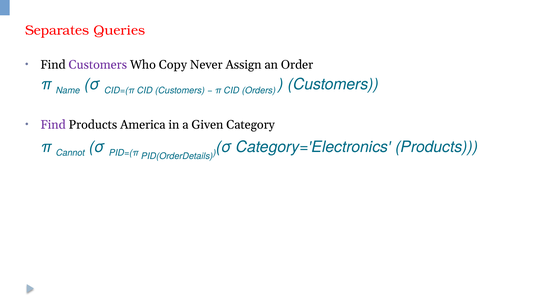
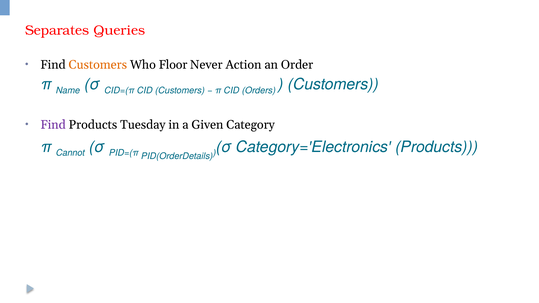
Customers at (98, 65) colour: purple -> orange
Copy: Copy -> Floor
Assign: Assign -> Action
America: America -> Tuesday
